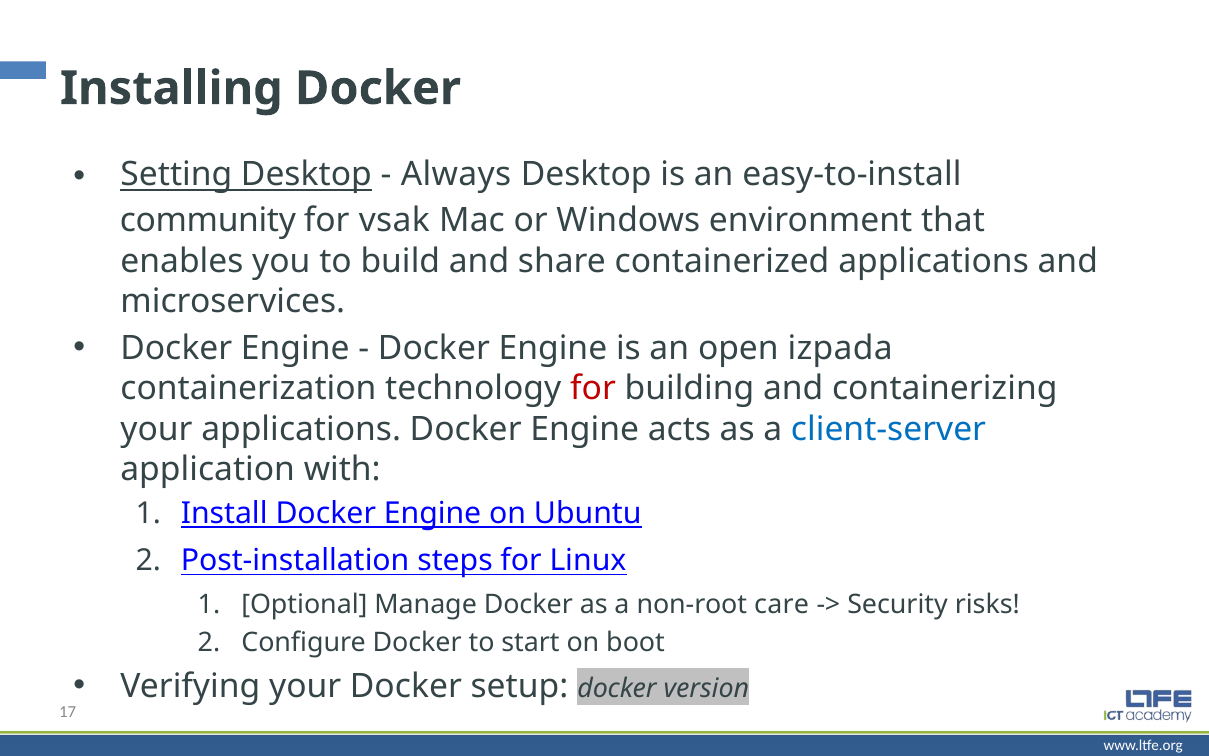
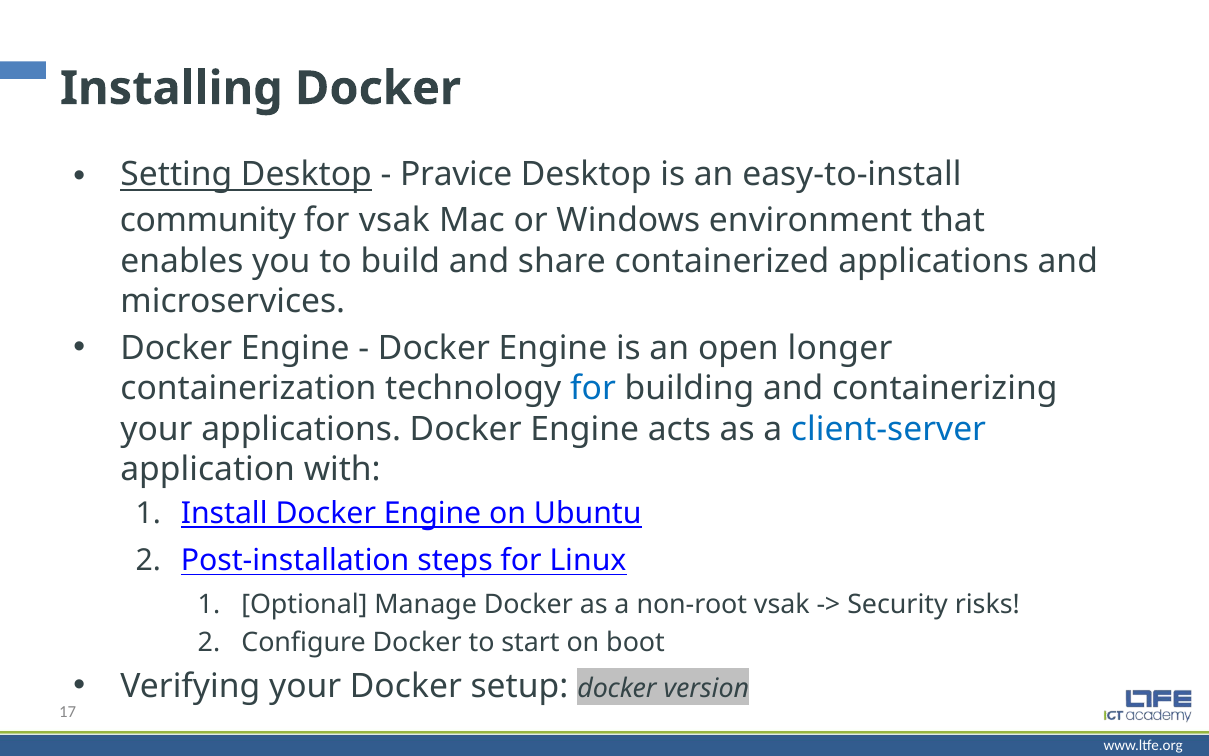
Always: Always -> Pravice
izpada: izpada -> longer
for at (593, 389) colour: red -> blue
non-root care: care -> vsak
